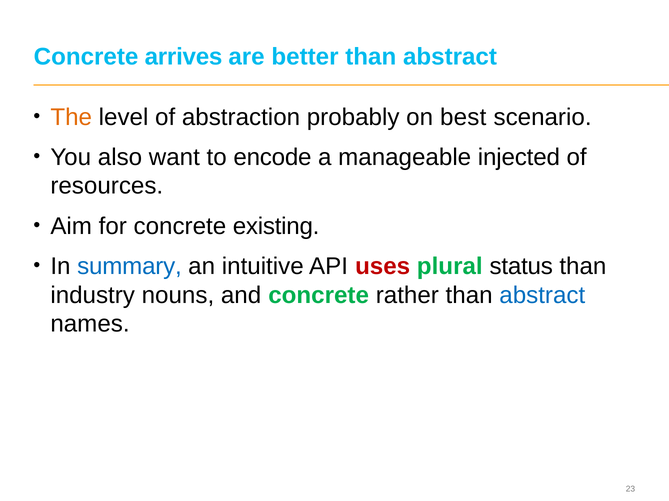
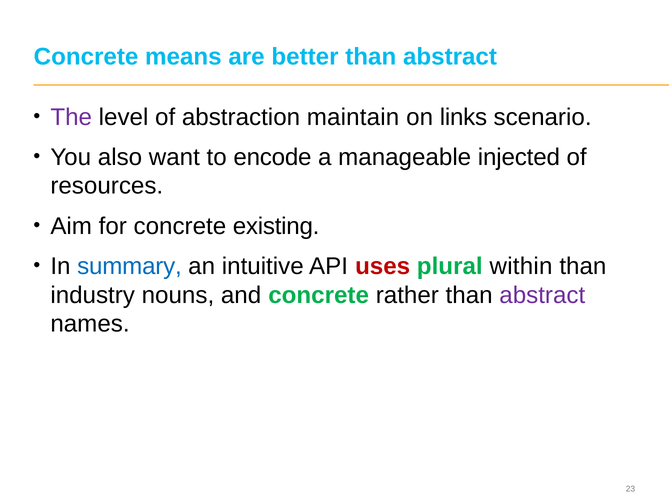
arrives: arrives -> means
The colour: orange -> purple
probably: probably -> maintain
best: best -> links
status: status -> within
abstract at (542, 296) colour: blue -> purple
